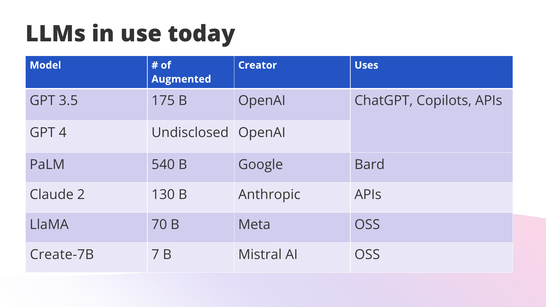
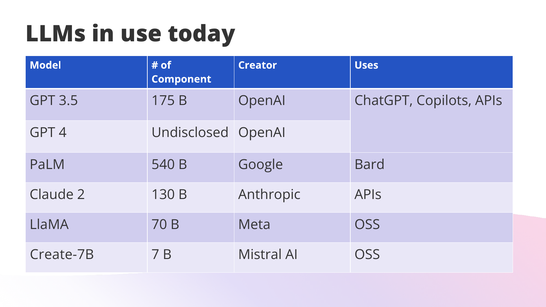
Augmented: Augmented -> Component
